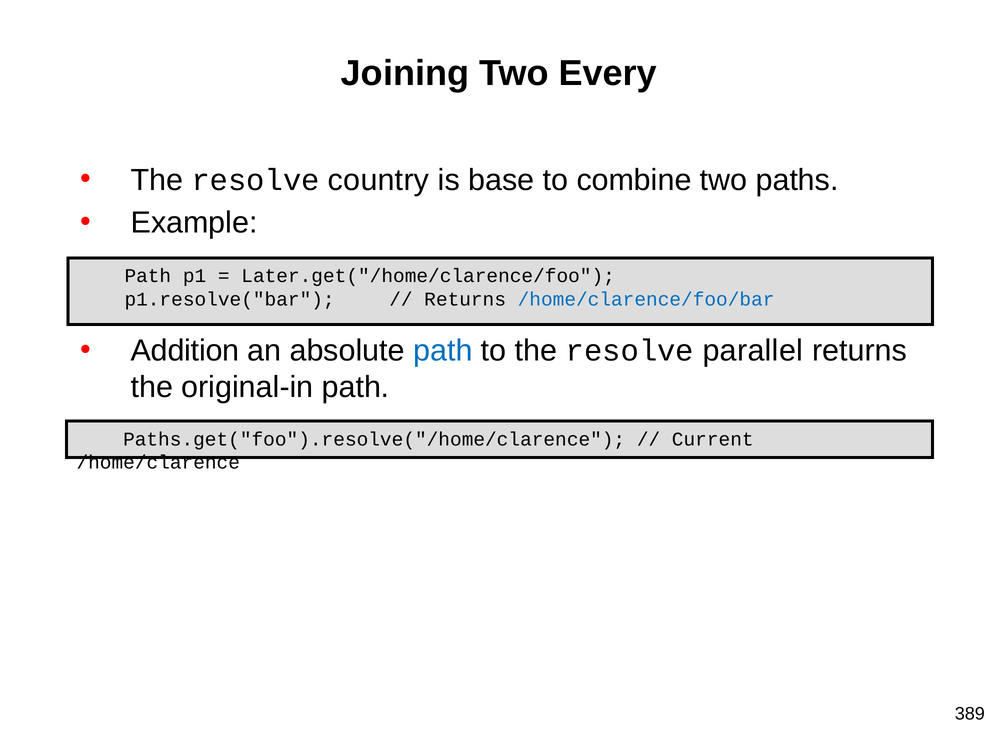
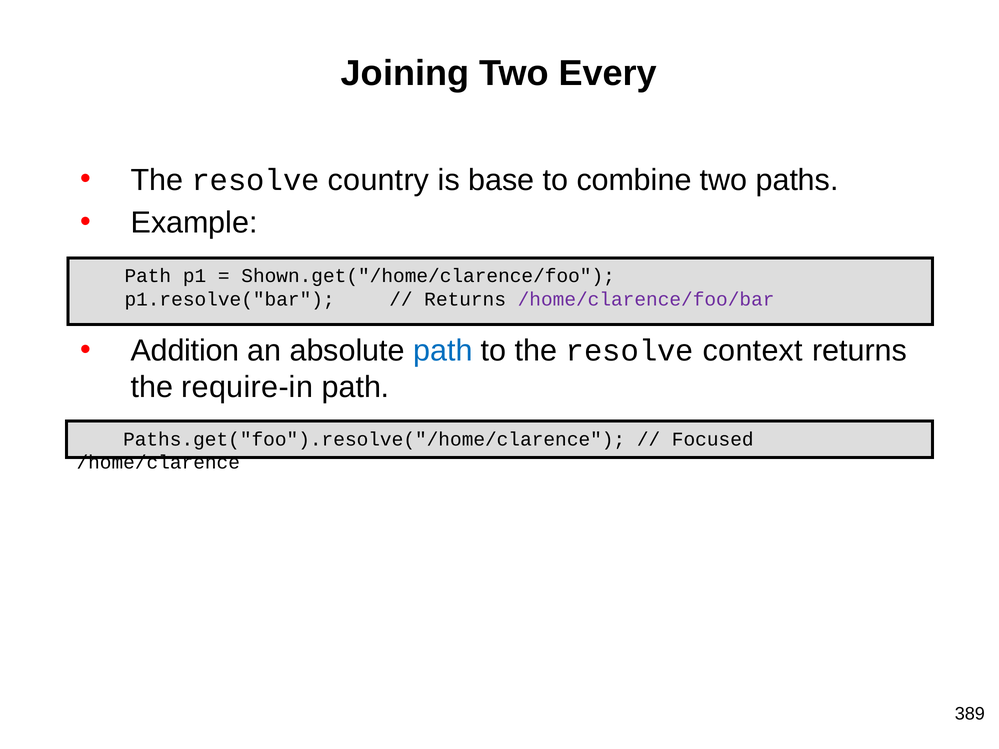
Later.get("/home/clarence/foo: Later.get("/home/clarence/foo -> Shown.get("/home/clarence/foo
/home/clarence/foo/bar colour: blue -> purple
parallel: parallel -> context
original-in: original-in -> require-in
Current: Current -> Focused
